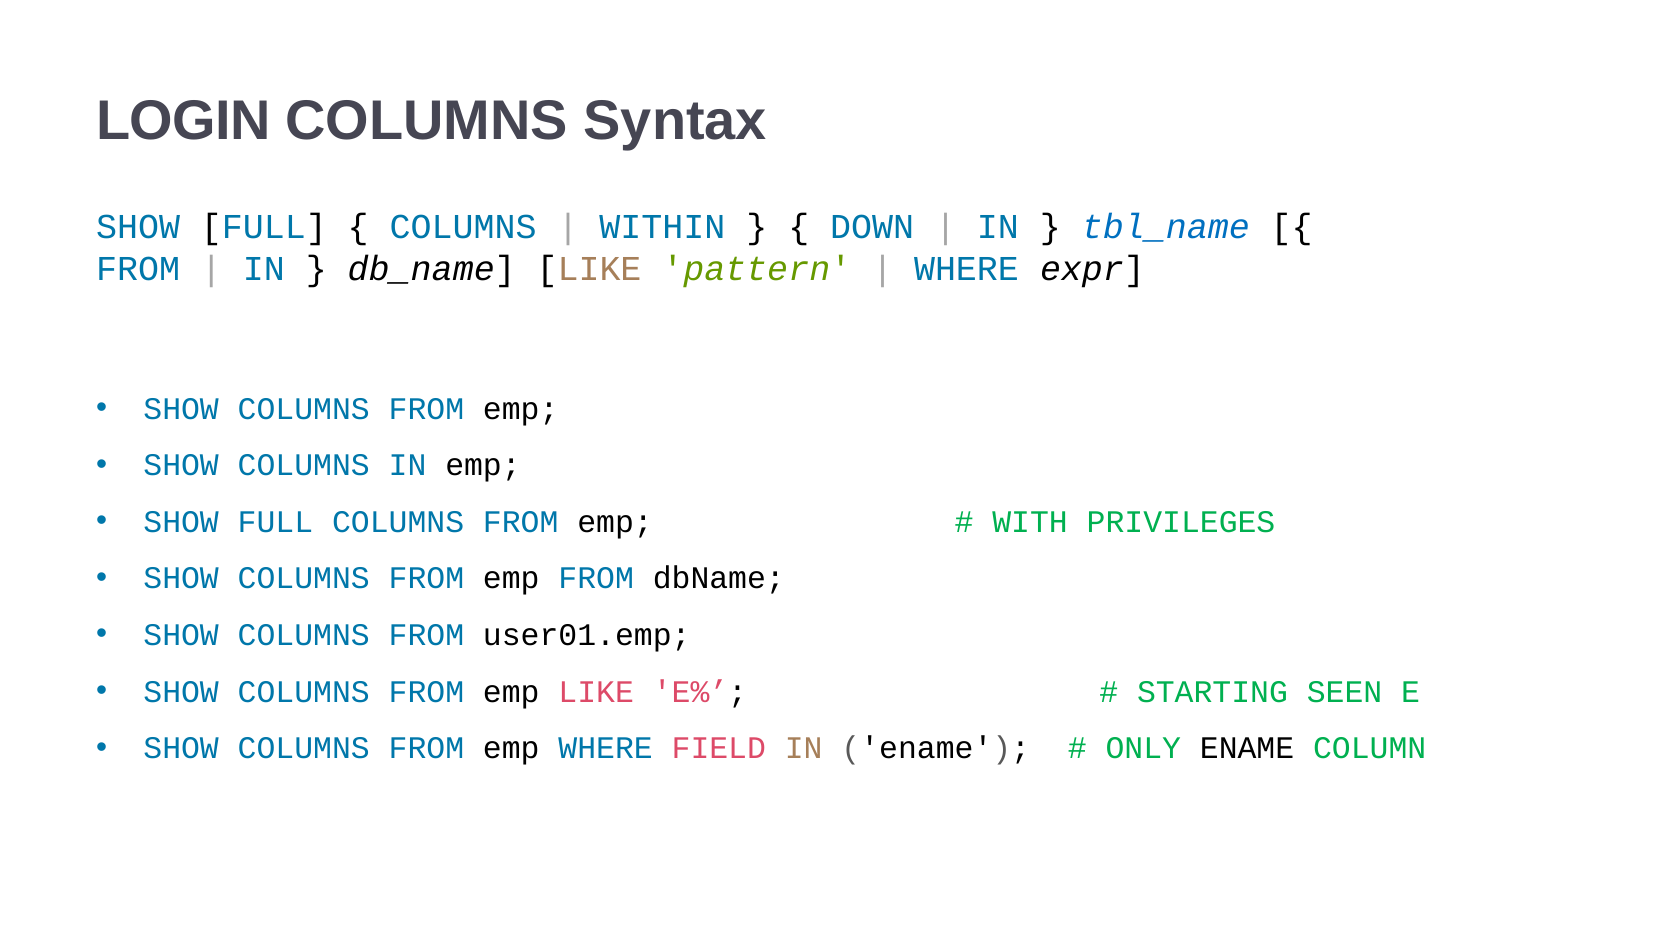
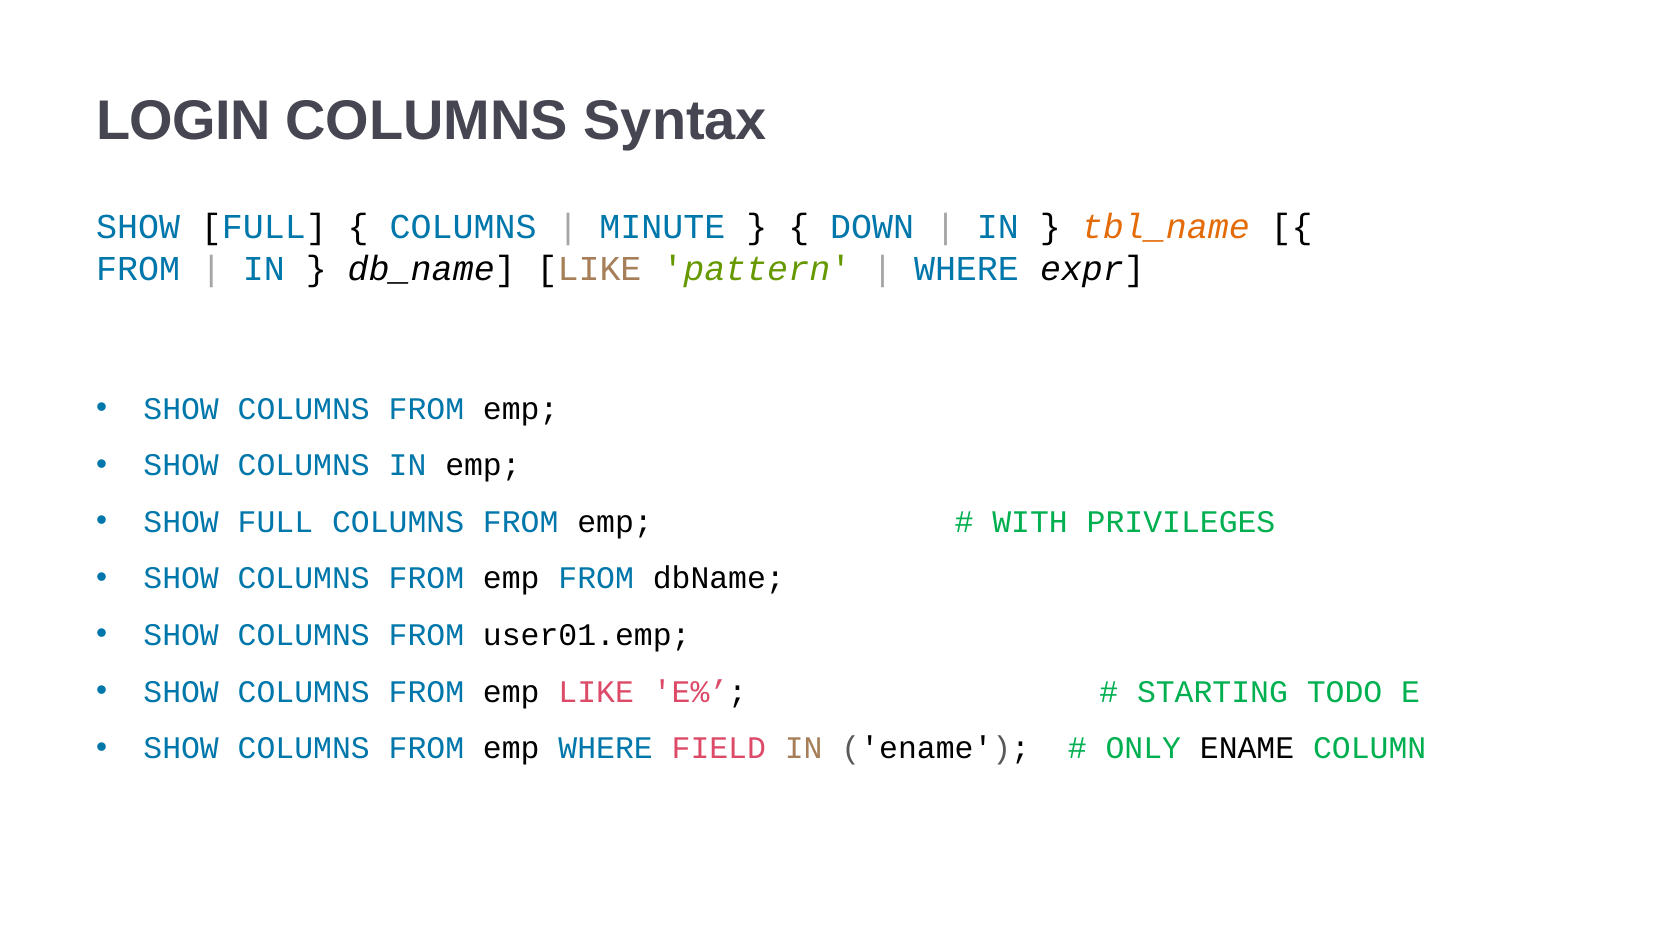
WITHIN: WITHIN -> MINUTE
tbl_name colour: blue -> orange
SEEN: SEEN -> TODO
